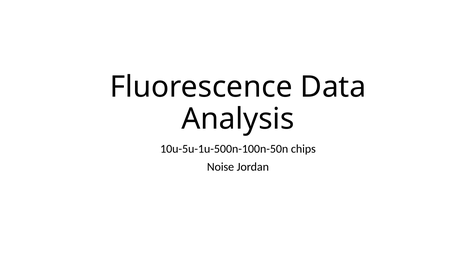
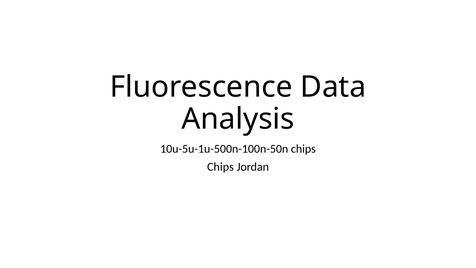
Noise at (221, 167): Noise -> Chips
